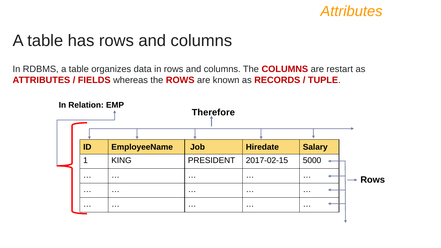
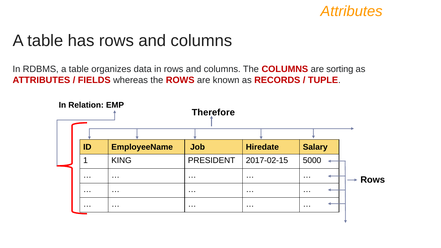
restart: restart -> sorting
